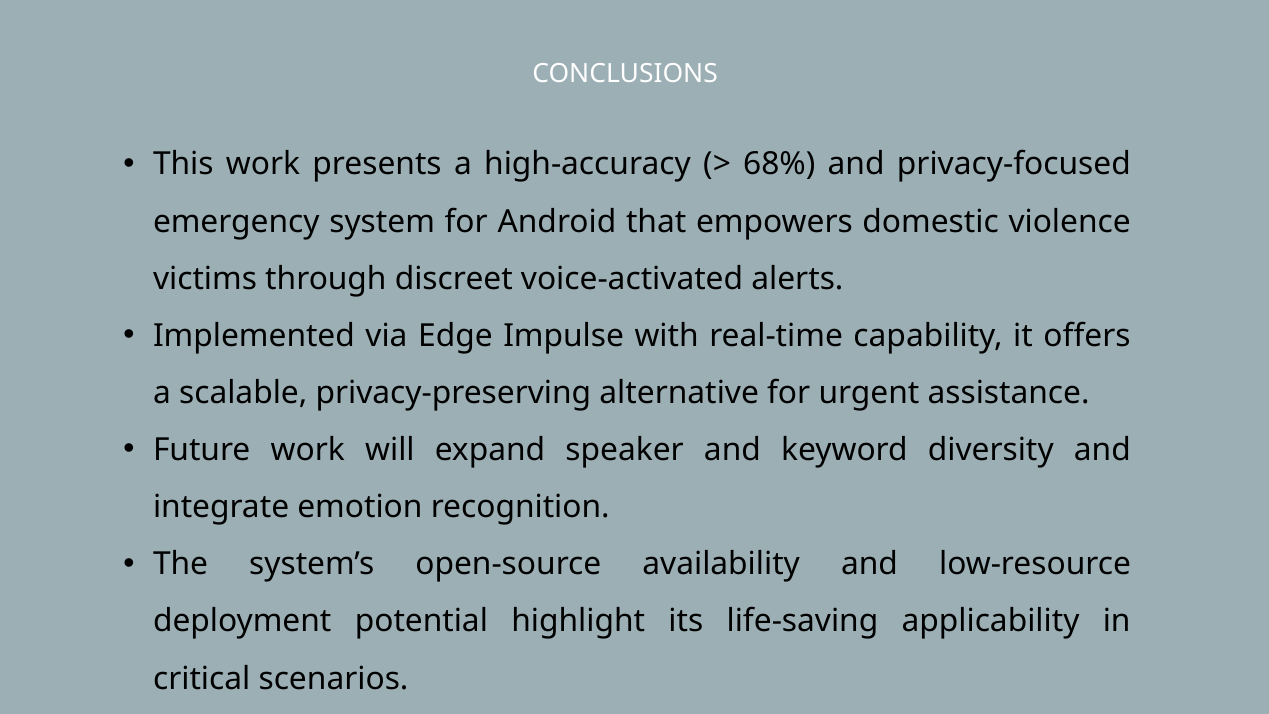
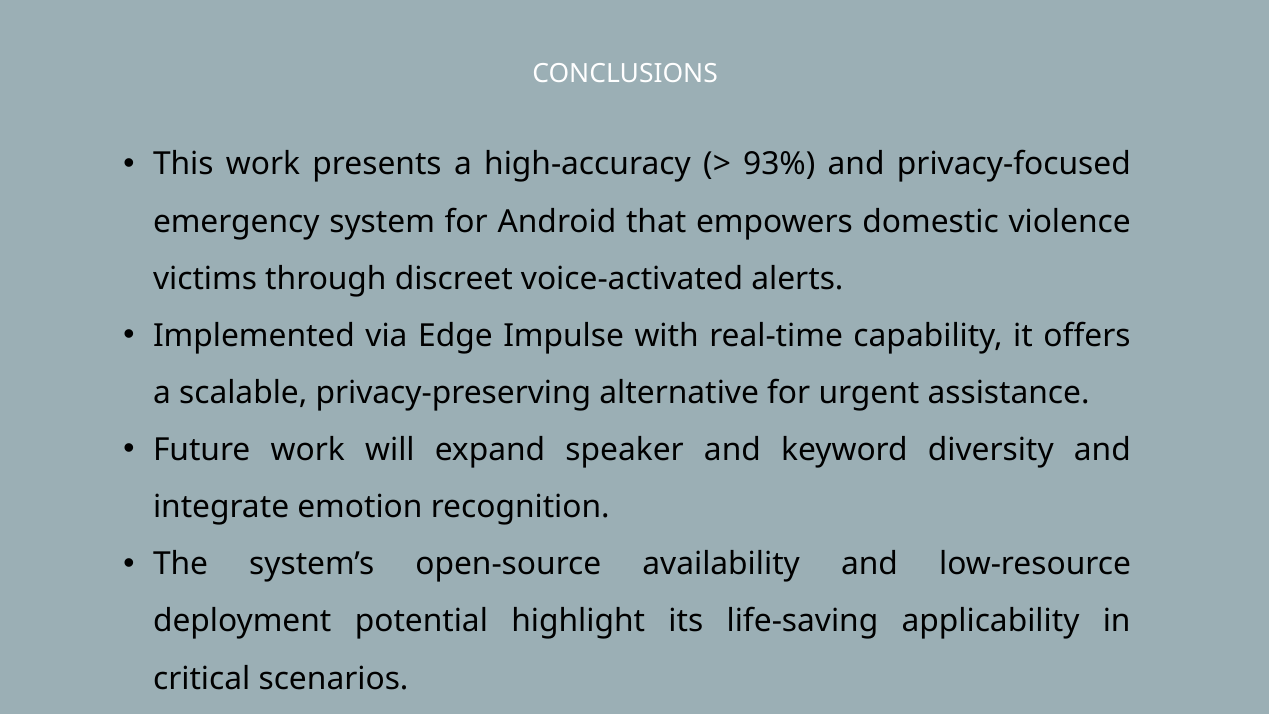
68%: 68% -> 93%
